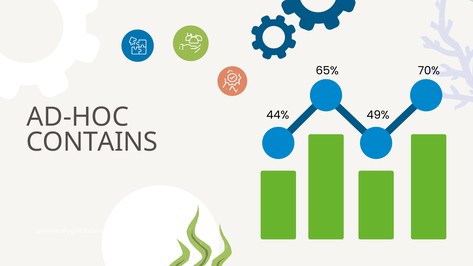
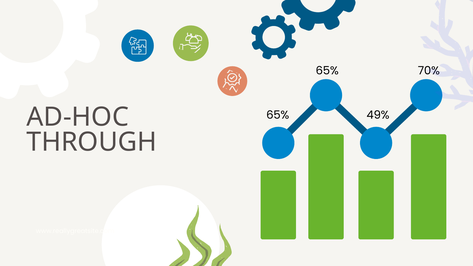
44% at (278, 115): 44% -> 65%
CONTAINS: CONTAINS -> THROUGH
